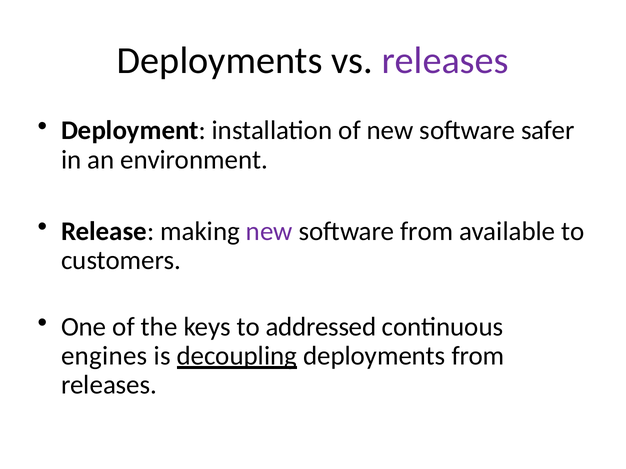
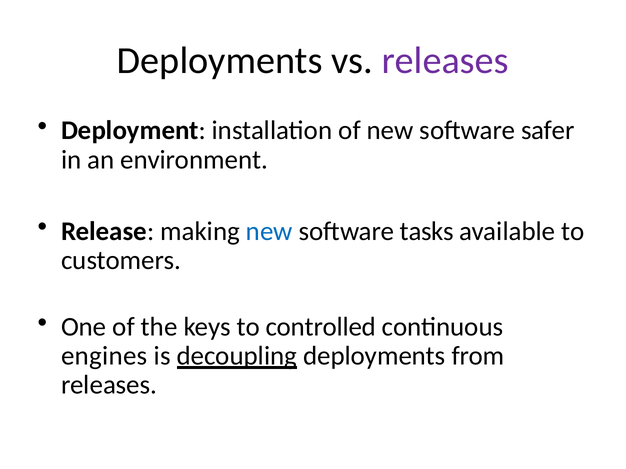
new at (269, 231) colour: purple -> blue
software from: from -> tasks
addressed: addressed -> controlled
